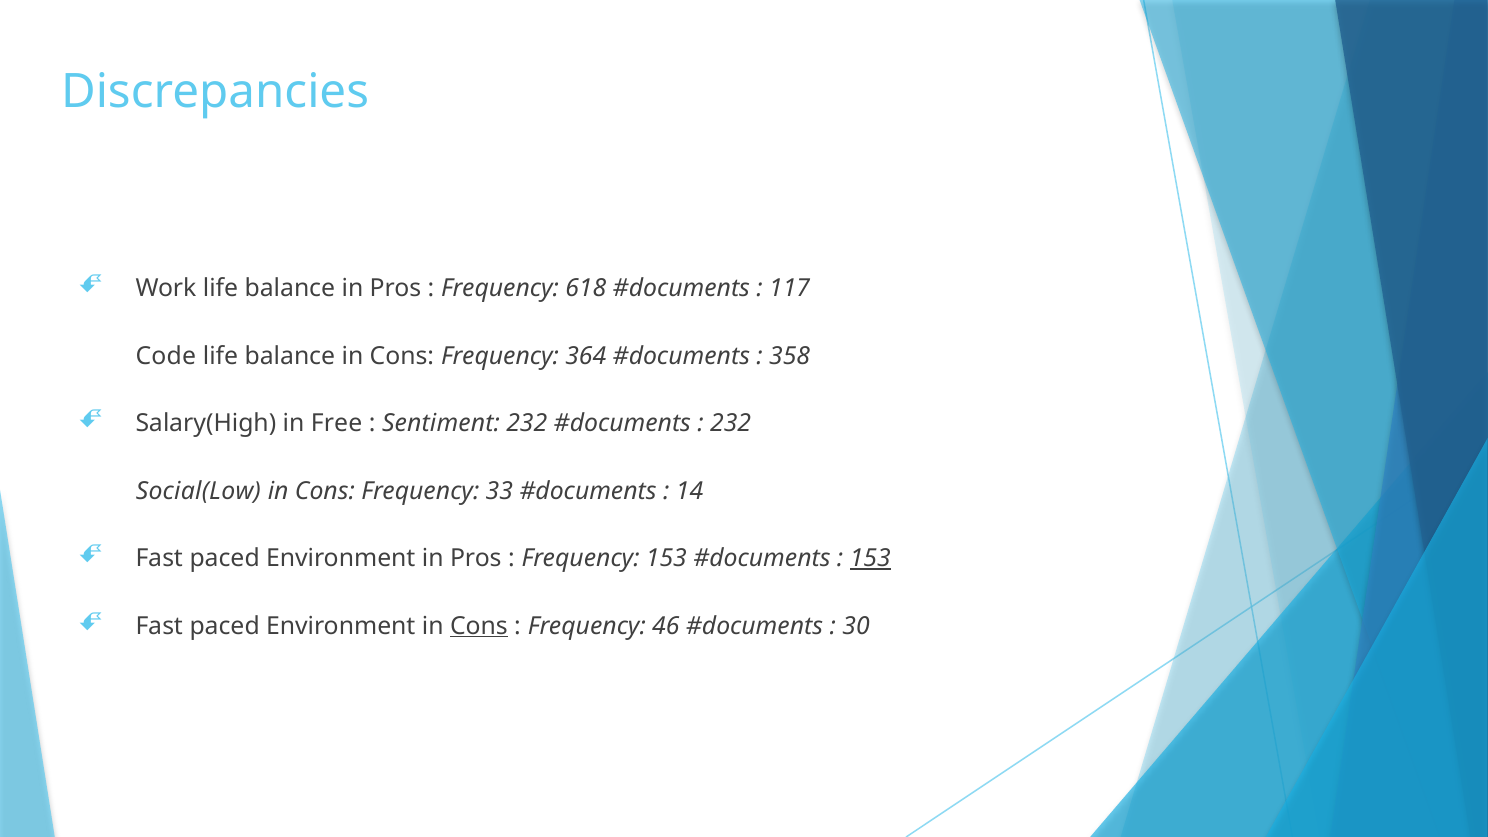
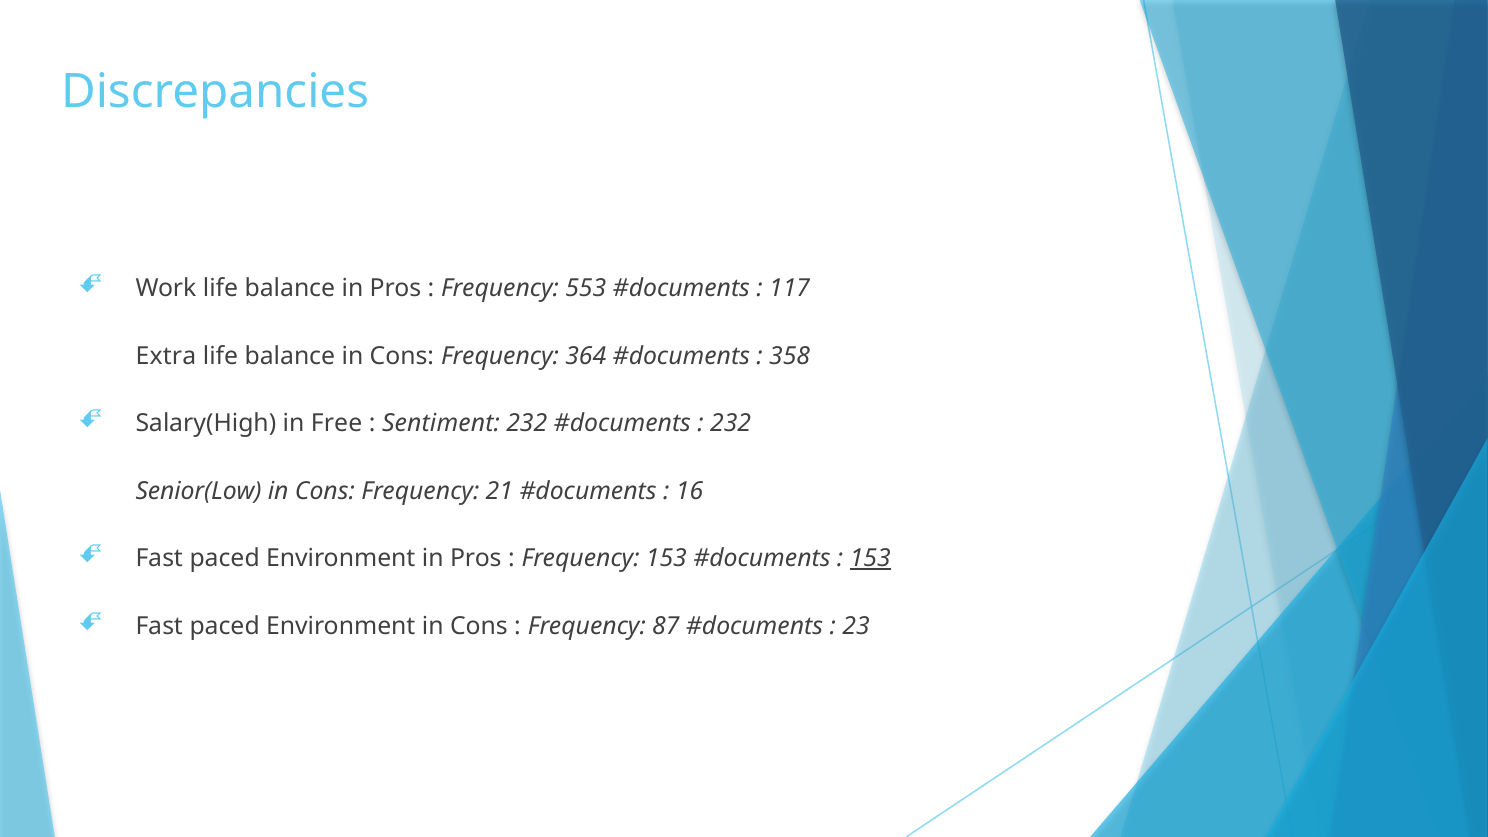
618: 618 -> 553
Code: Code -> Extra
Social(Low: Social(Low -> Senior(Low
33: 33 -> 21
14: 14 -> 16
Cons at (479, 626) underline: present -> none
46: 46 -> 87
30: 30 -> 23
